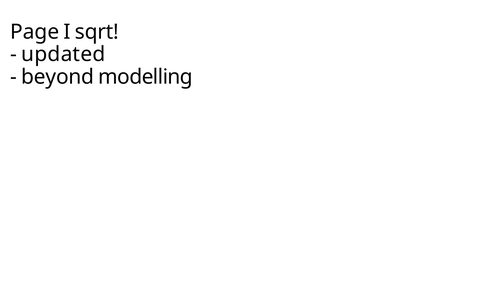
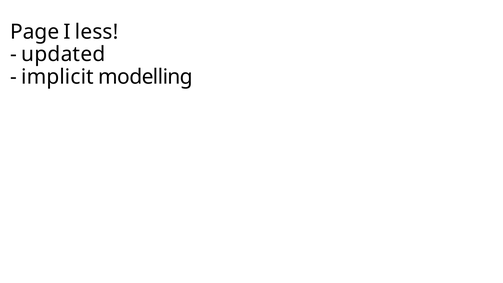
sqrt: sqrt -> less
beyond: beyond -> implicit
